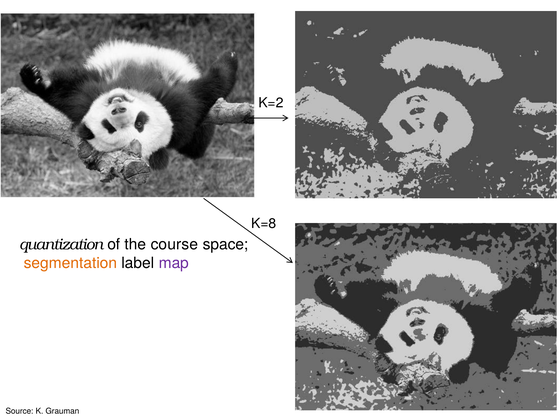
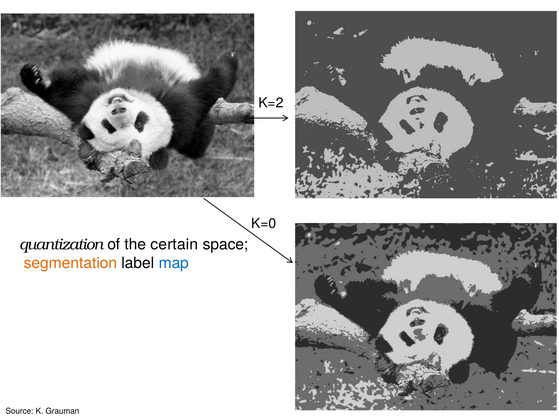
K=8: K=8 -> K=0
course: course -> certain
map colour: purple -> blue
